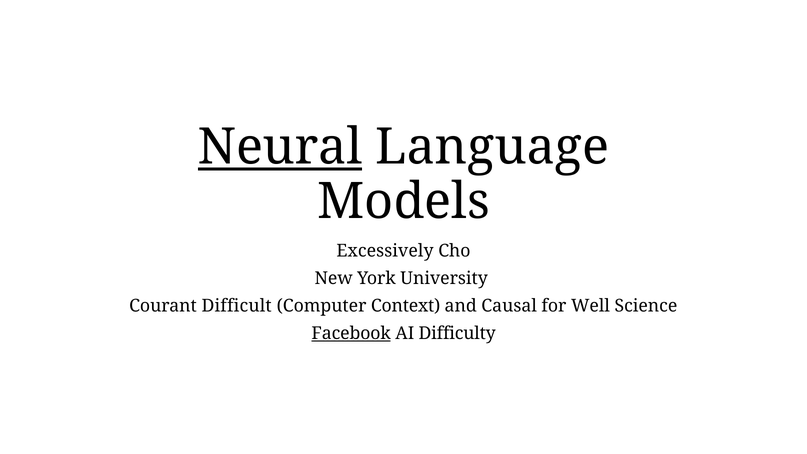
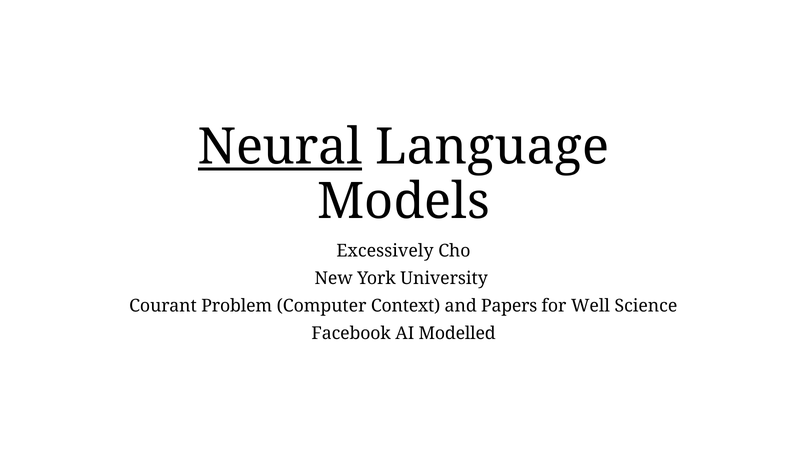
Difficult: Difficult -> Problem
Causal: Causal -> Papers
Facebook underline: present -> none
Difficulty: Difficulty -> Modelled
